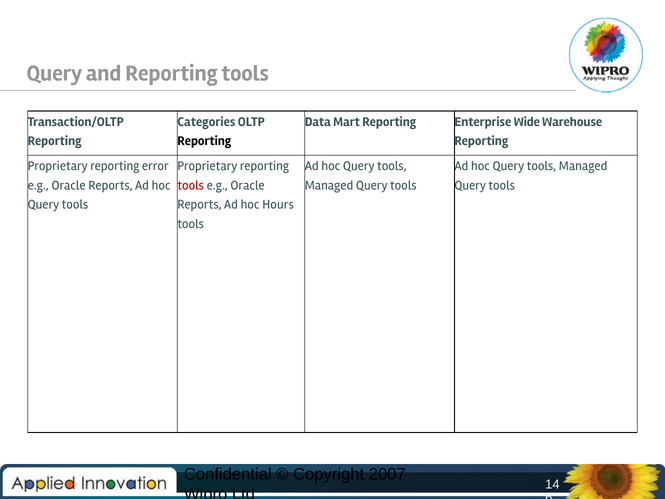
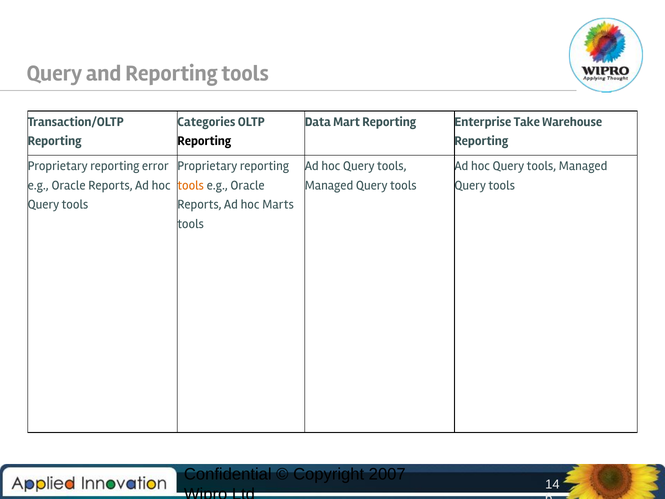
Wide: Wide -> Take
tools at (191, 185) colour: red -> orange
Hours: Hours -> Marts
